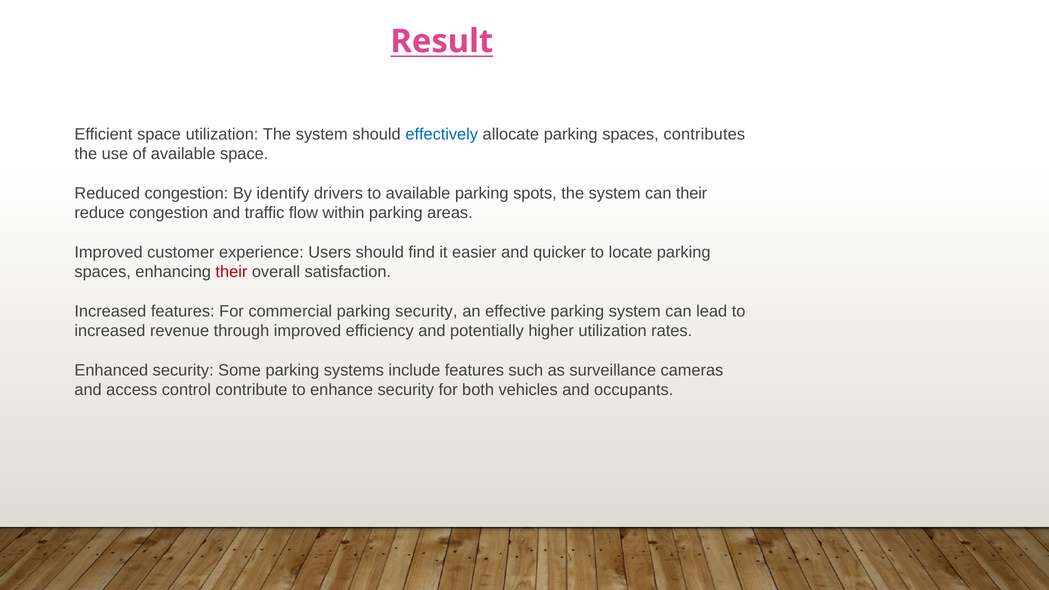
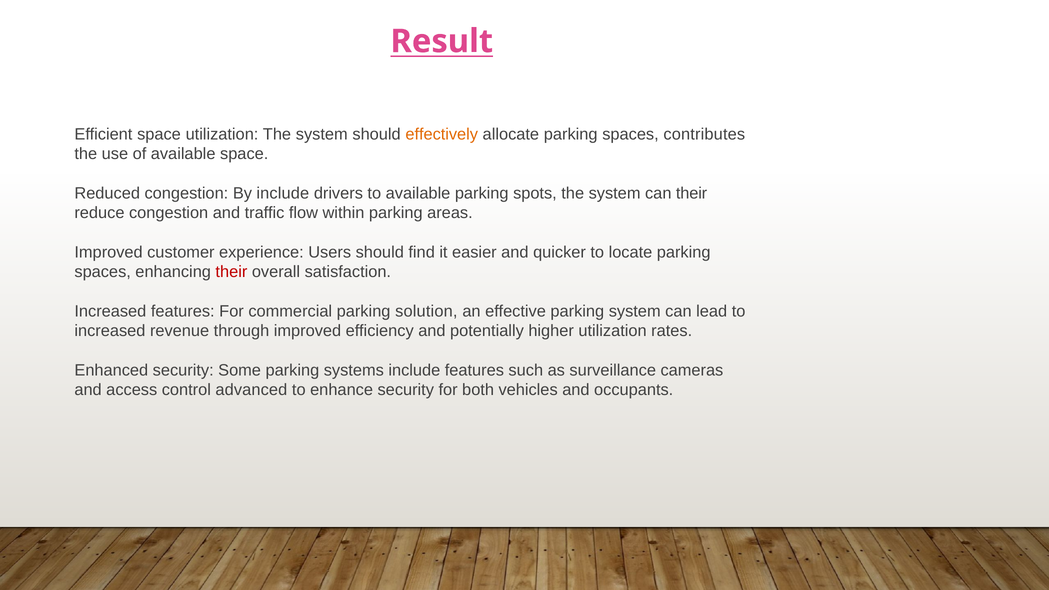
effectively colour: blue -> orange
By identify: identify -> include
parking security: security -> solution
contribute: contribute -> advanced
